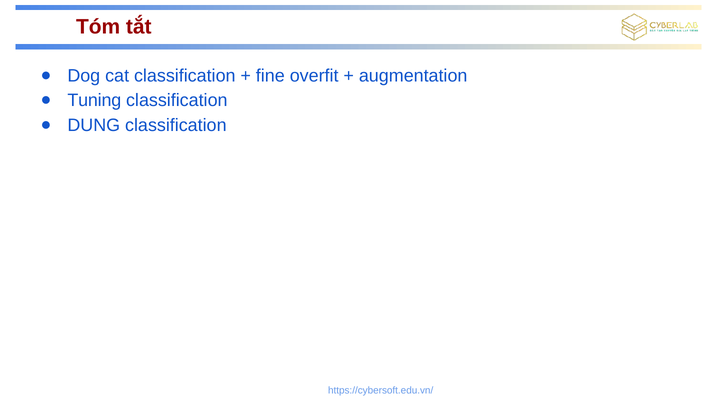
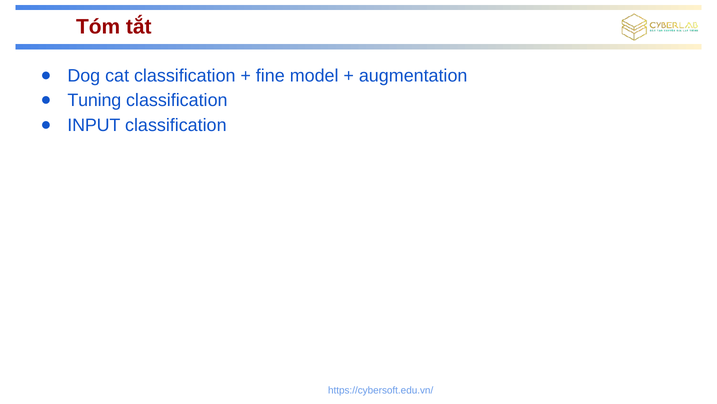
overfit: overfit -> model
DUNG: DUNG -> INPUT
